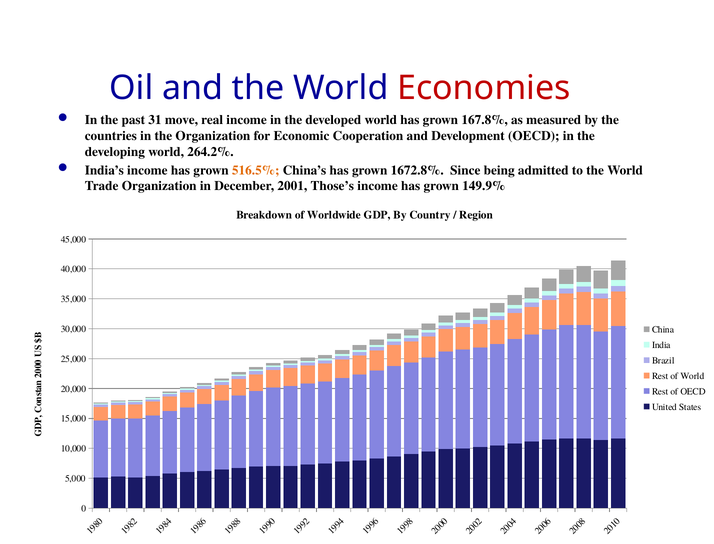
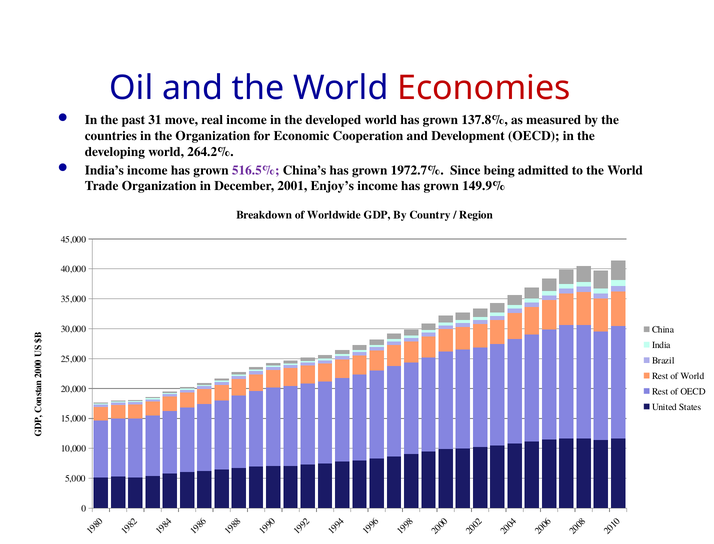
167.8%: 167.8% -> 137.8%
516.5% colour: orange -> purple
1672.8%: 1672.8% -> 1972.7%
Those’s: Those’s -> Enjoy’s
